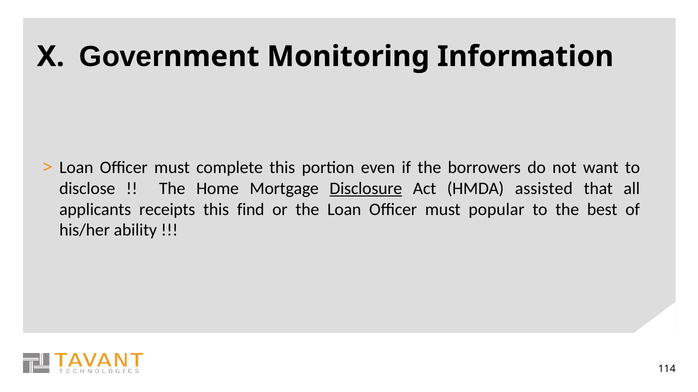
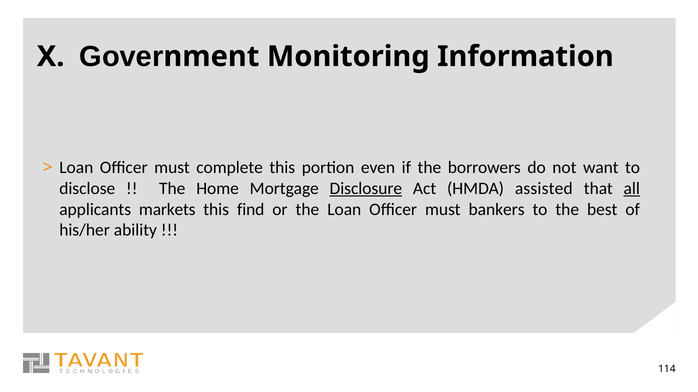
all underline: none -> present
receipts: receipts -> markets
popular: popular -> bankers
